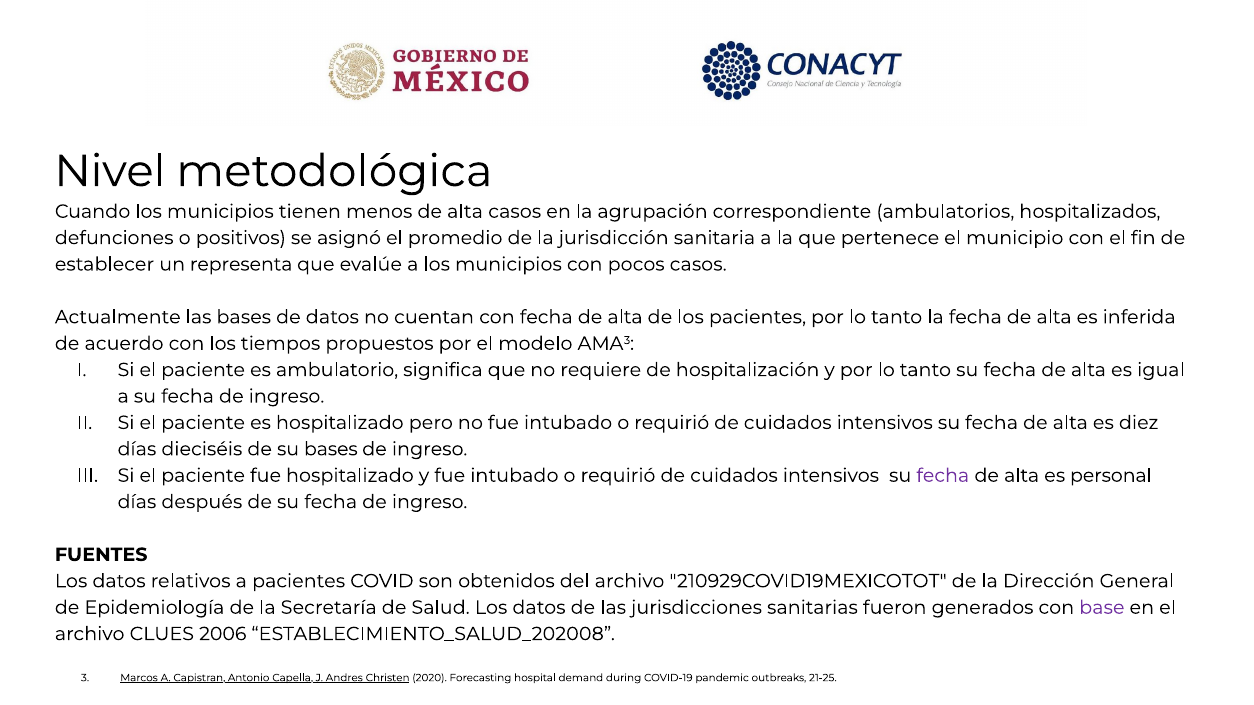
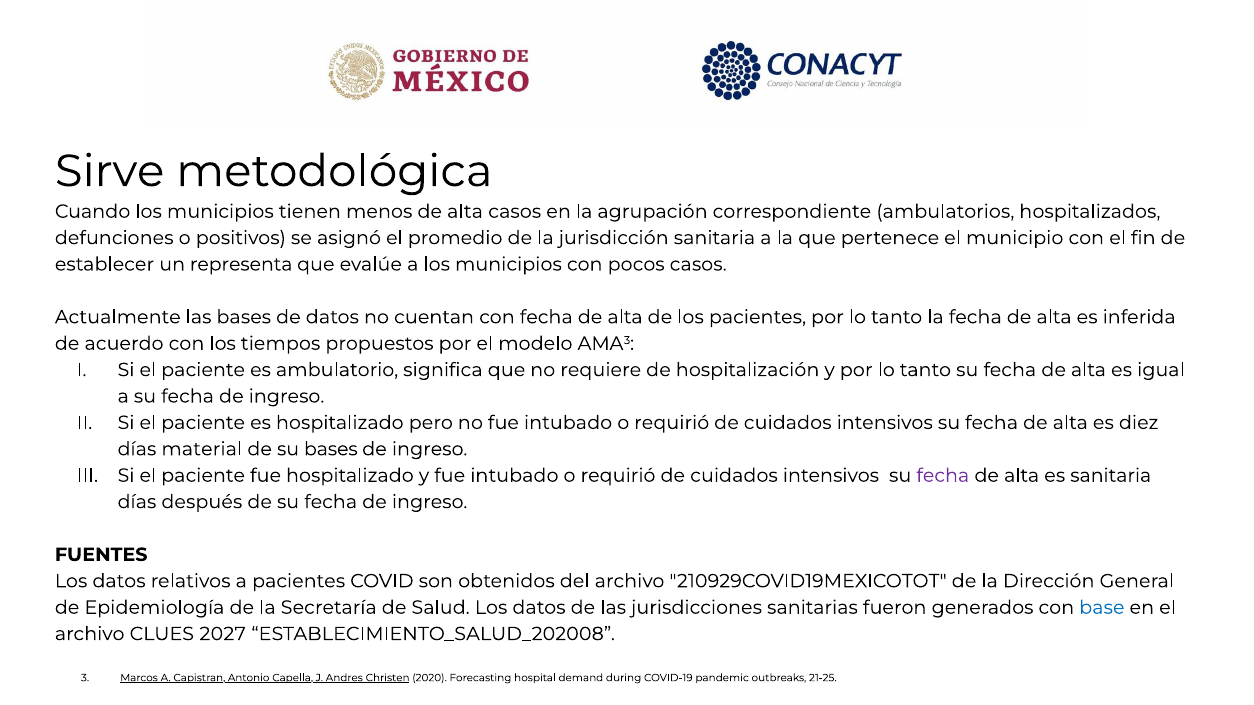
Nivel: Nivel -> Sirve
dieciséis: dieciséis -> material
es personal: personal -> sanitaria
base colour: purple -> blue
2006: 2006 -> 2027
